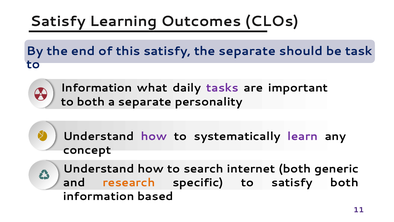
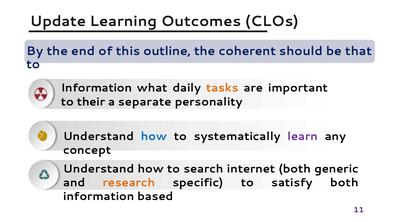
Satisfy at (58, 21): Satisfy -> Update
this satisfy: satisfy -> outline
the separate: separate -> coherent
task: task -> that
tasks colour: purple -> orange
both at (91, 102): both -> their
how at (154, 136) colour: purple -> blue
